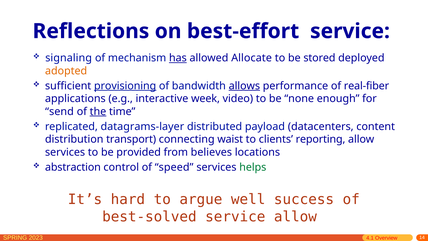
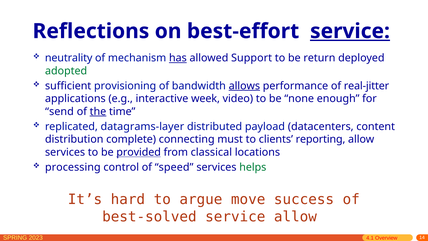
service at (350, 31) underline: none -> present
signaling: signaling -> neutrality
Allocate: Allocate -> Support
stored: stored -> return
adopted colour: orange -> green
provisioning underline: present -> none
real-fiber: real-fiber -> real-jitter
transport: transport -> complete
waist: waist -> must
provided underline: none -> present
believes: believes -> classical
abstraction: abstraction -> processing
well: well -> move
